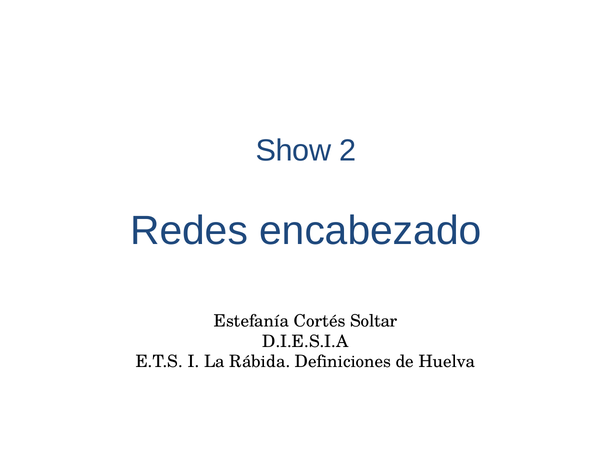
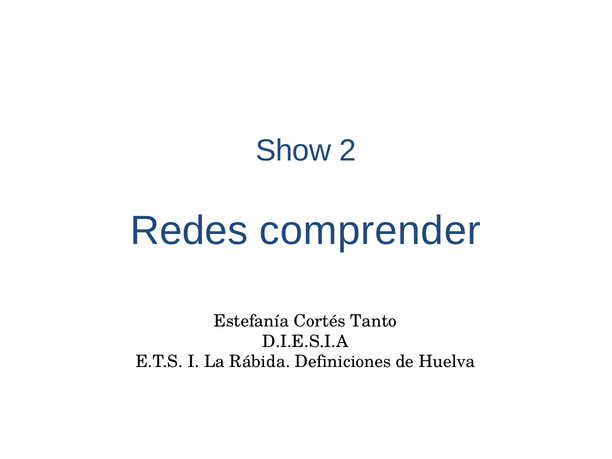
encabezado: encabezado -> comprender
Soltar: Soltar -> Tanto
